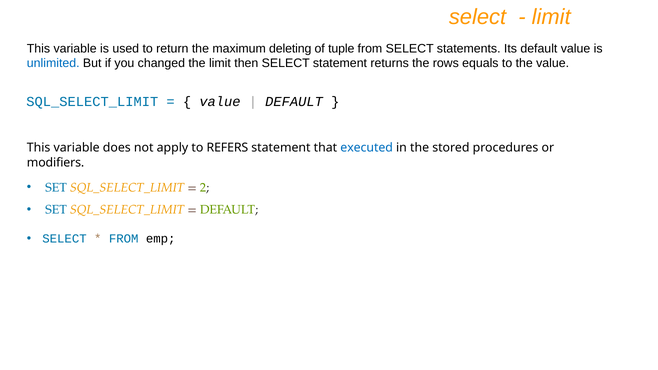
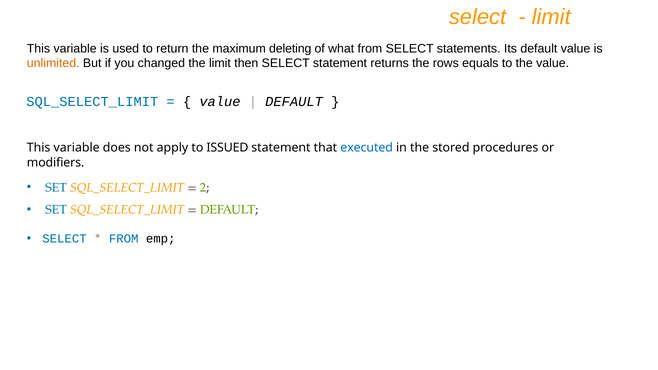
tuple: tuple -> what
unlimited colour: blue -> orange
REFERS: REFERS -> ISSUED
